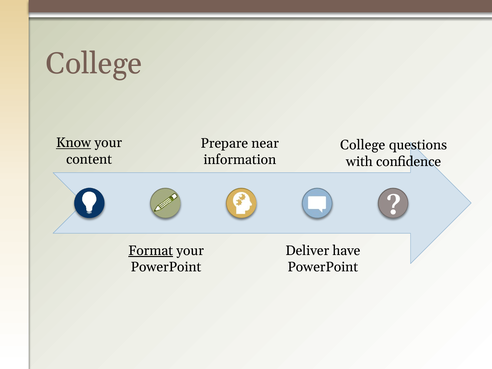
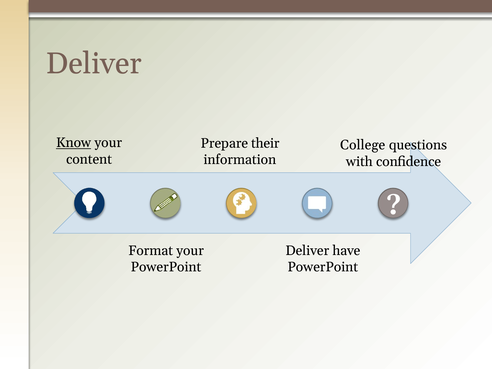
College at (94, 64): College -> Deliver
near: near -> their
Format underline: present -> none
